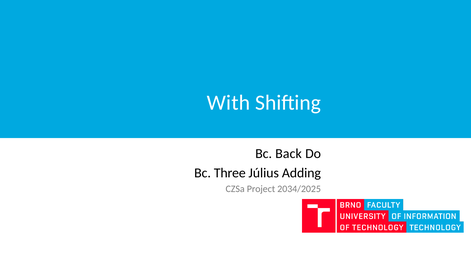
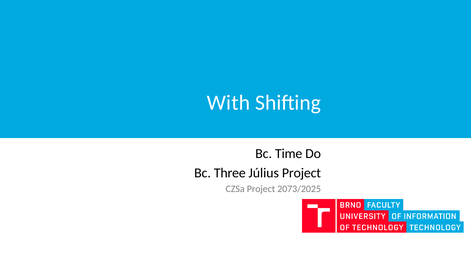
Back: Back -> Time
Július Adding: Adding -> Project
2034/2025: 2034/2025 -> 2073/2025
